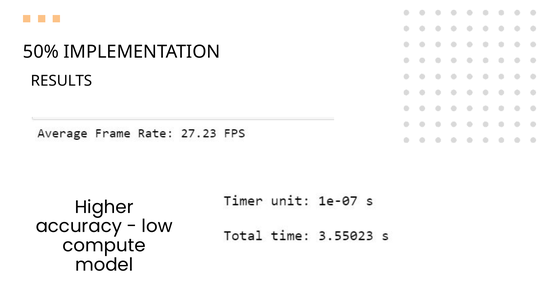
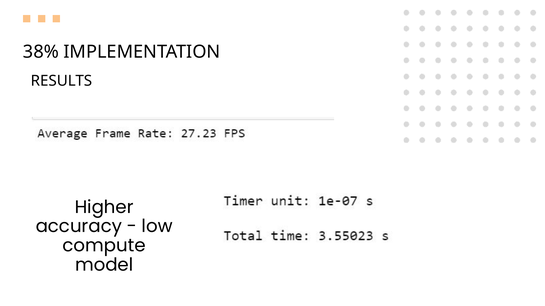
50%: 50% -> 38%
